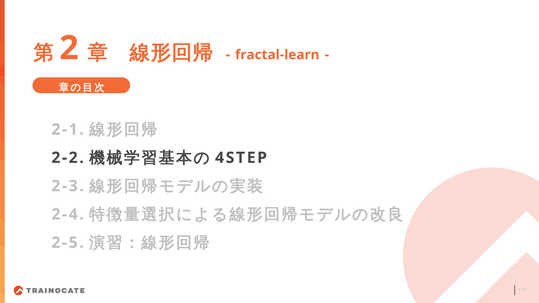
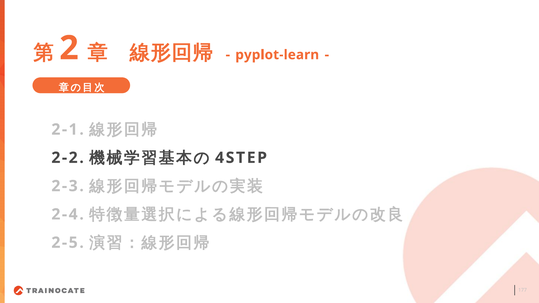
fractal-learn: fractal-learn -> pyplot-learn
